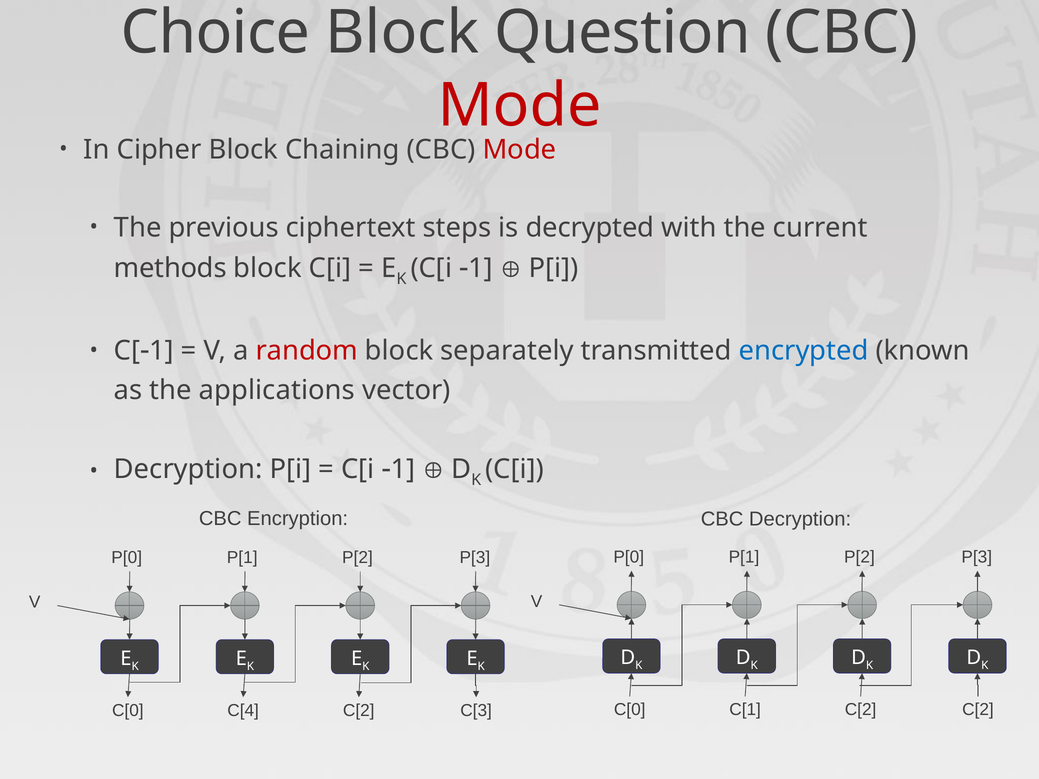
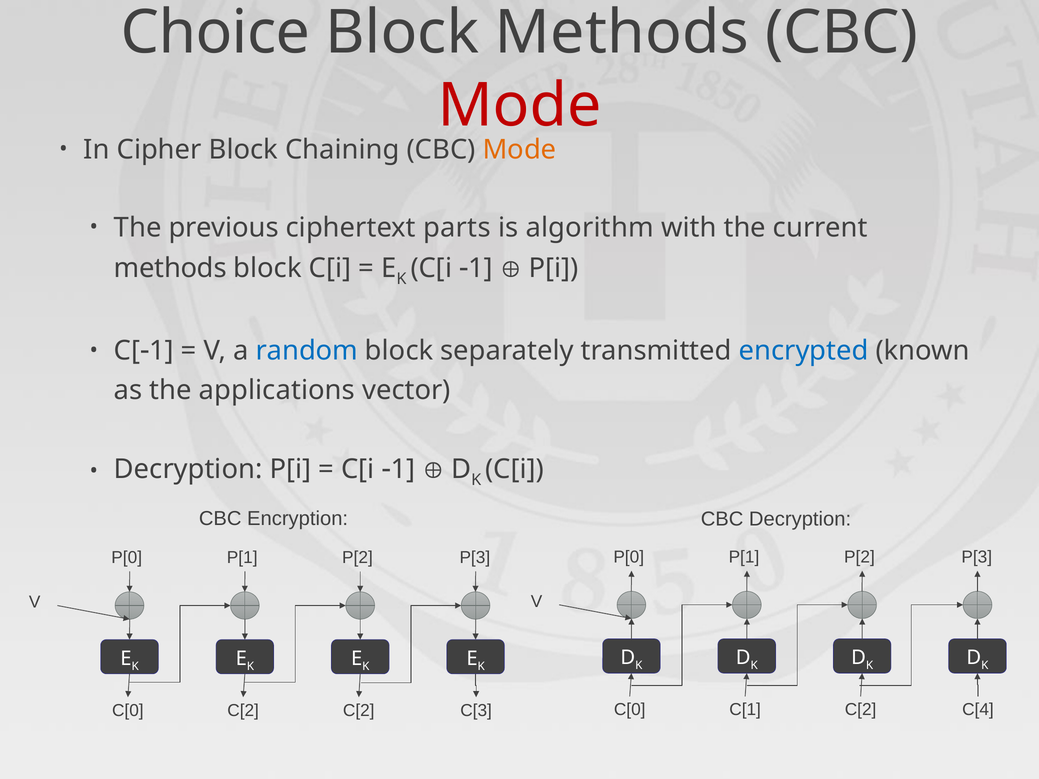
Block Question: Question -> Methods
Mode at (520, 150) colour: red -> orange
steps: steps -> parts
decrypted: decrypted -> algorithm
random colour: red -> blue
C[2 C[2: C[2 -> C[4
C[0 C[4: C[4 -> C[2
